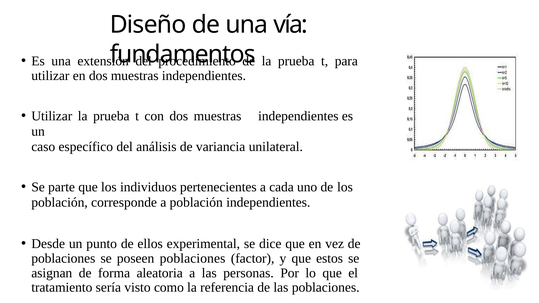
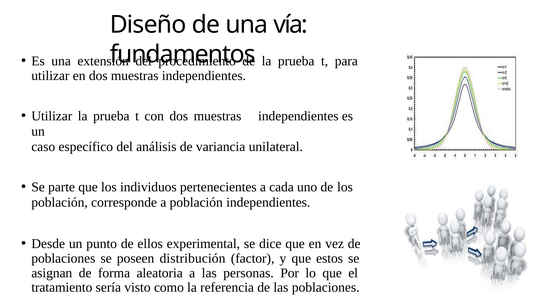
poseen poblaciones: poblaciones -> distribución
